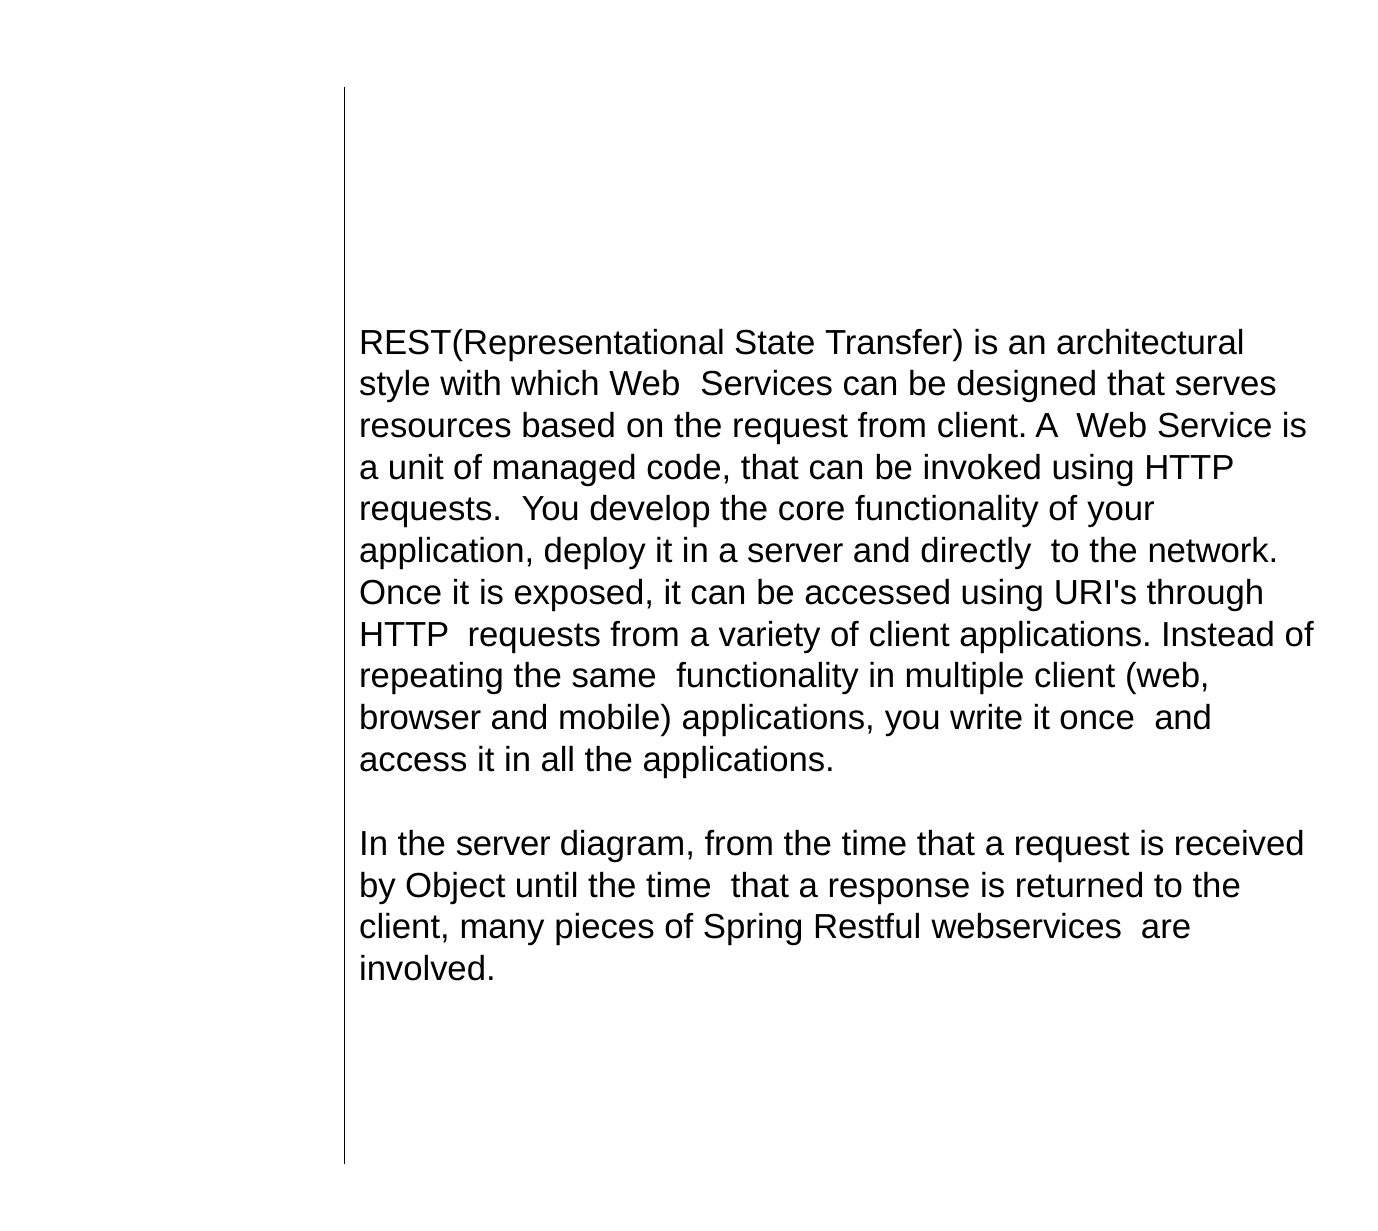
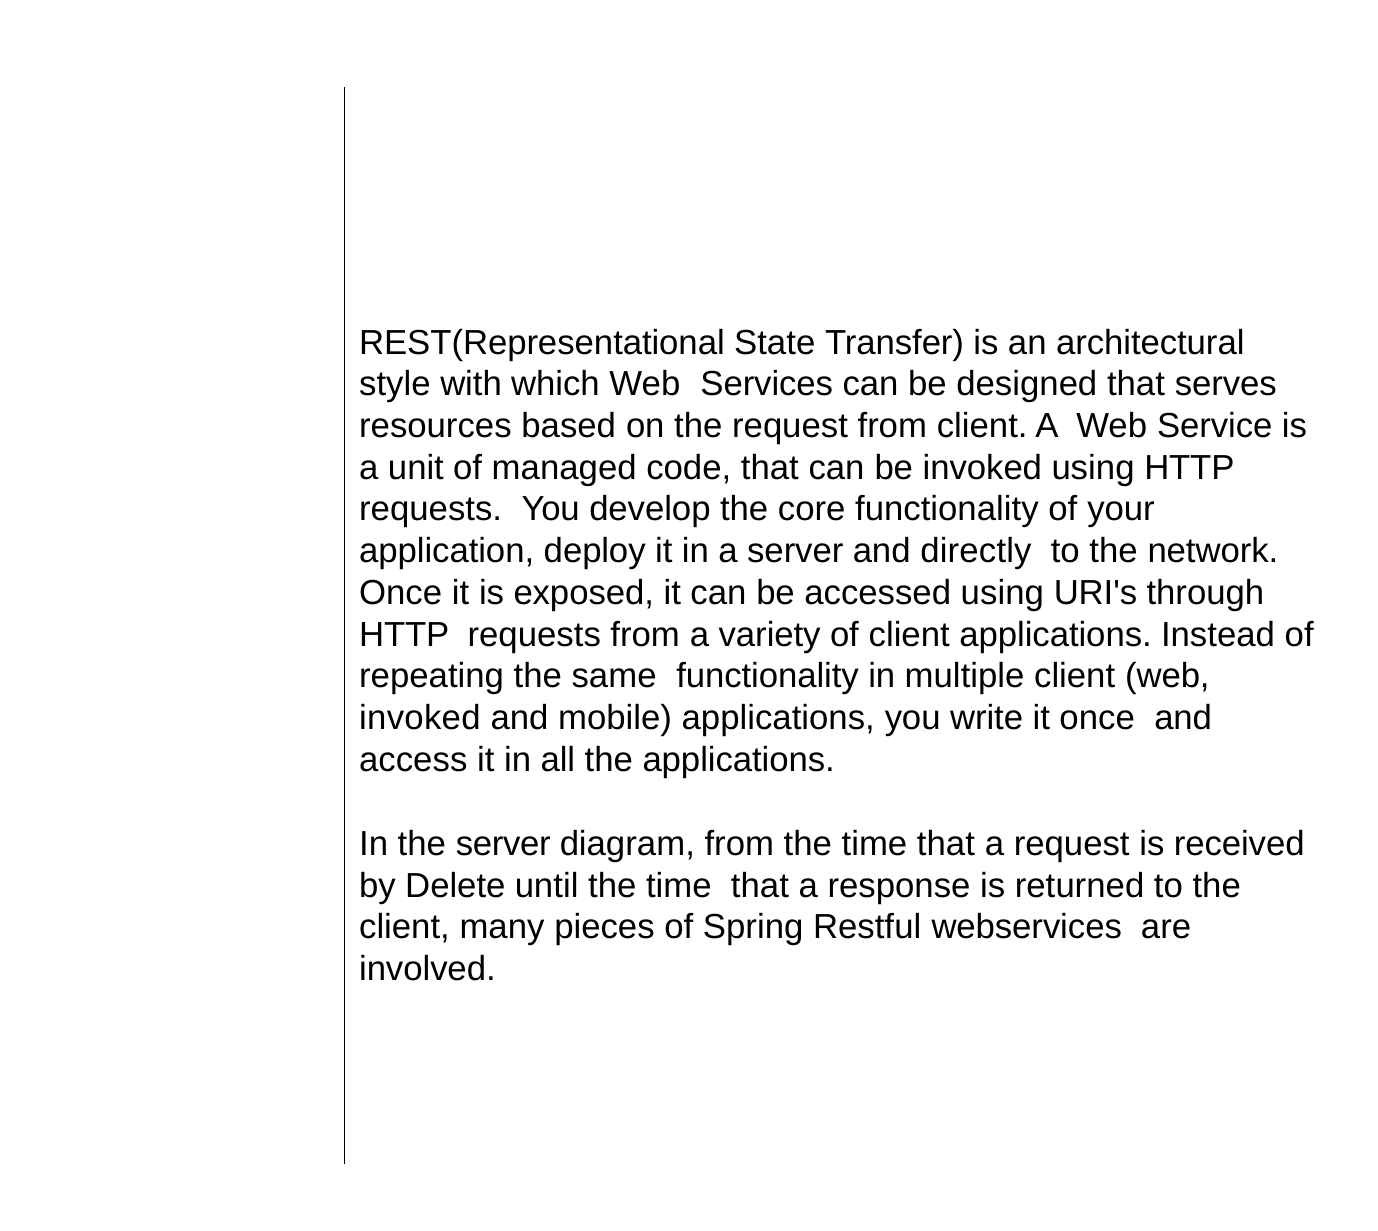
browser at (420, 718): browser -> invoked
Object: Object -> Delete
